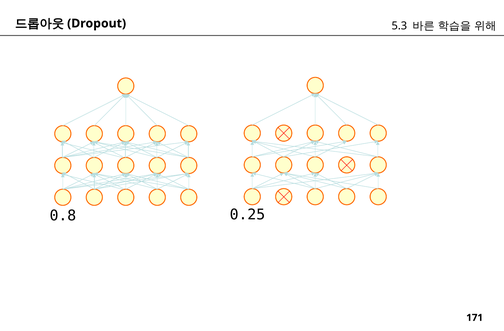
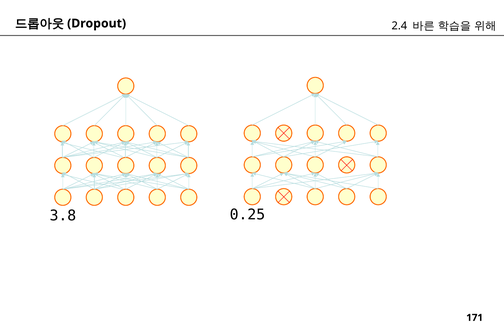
5.3: 5.3 -> 2.4
0.8: 0.8 -> 3.8
